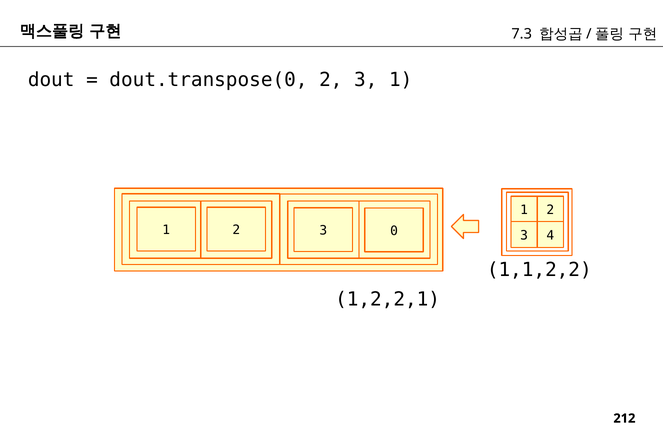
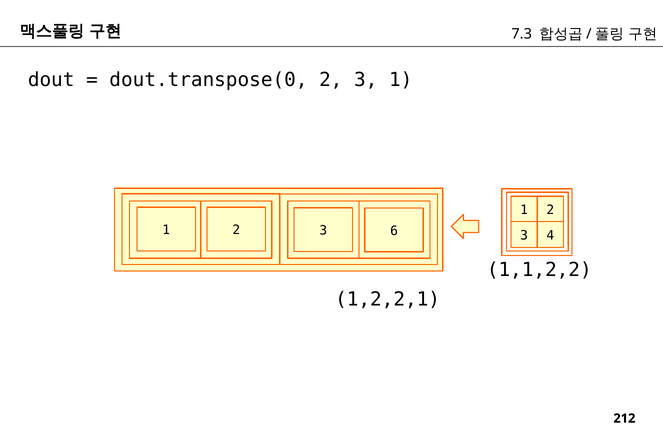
0: 0 -> 6
